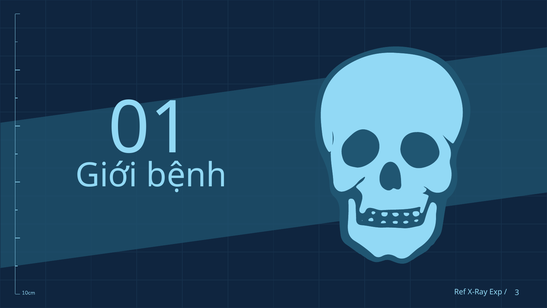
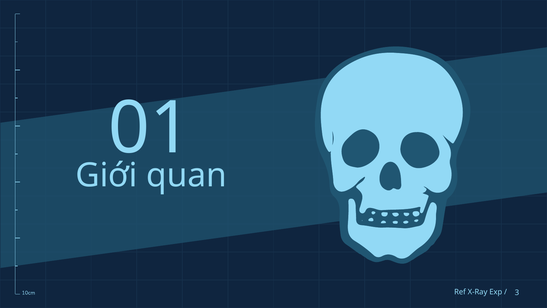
bệnh: bệnh -> quan
